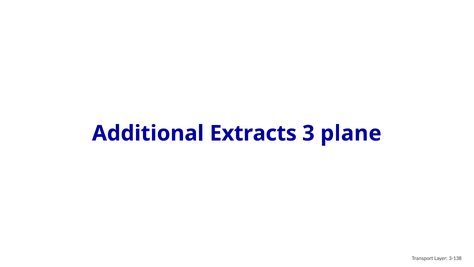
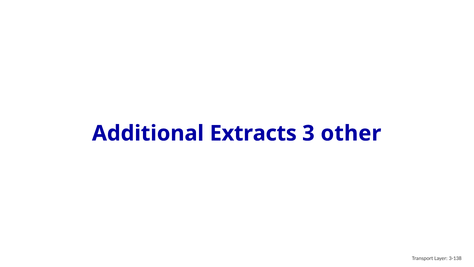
plane: plane -> other
